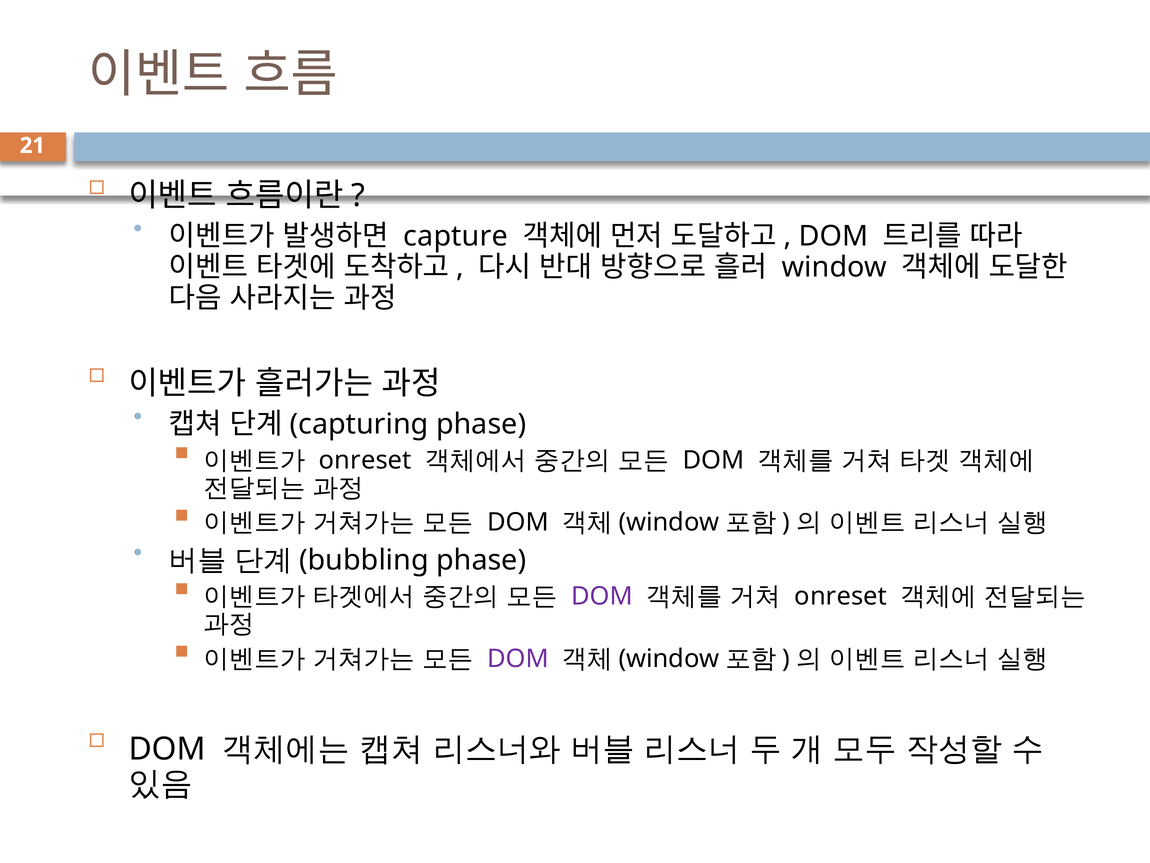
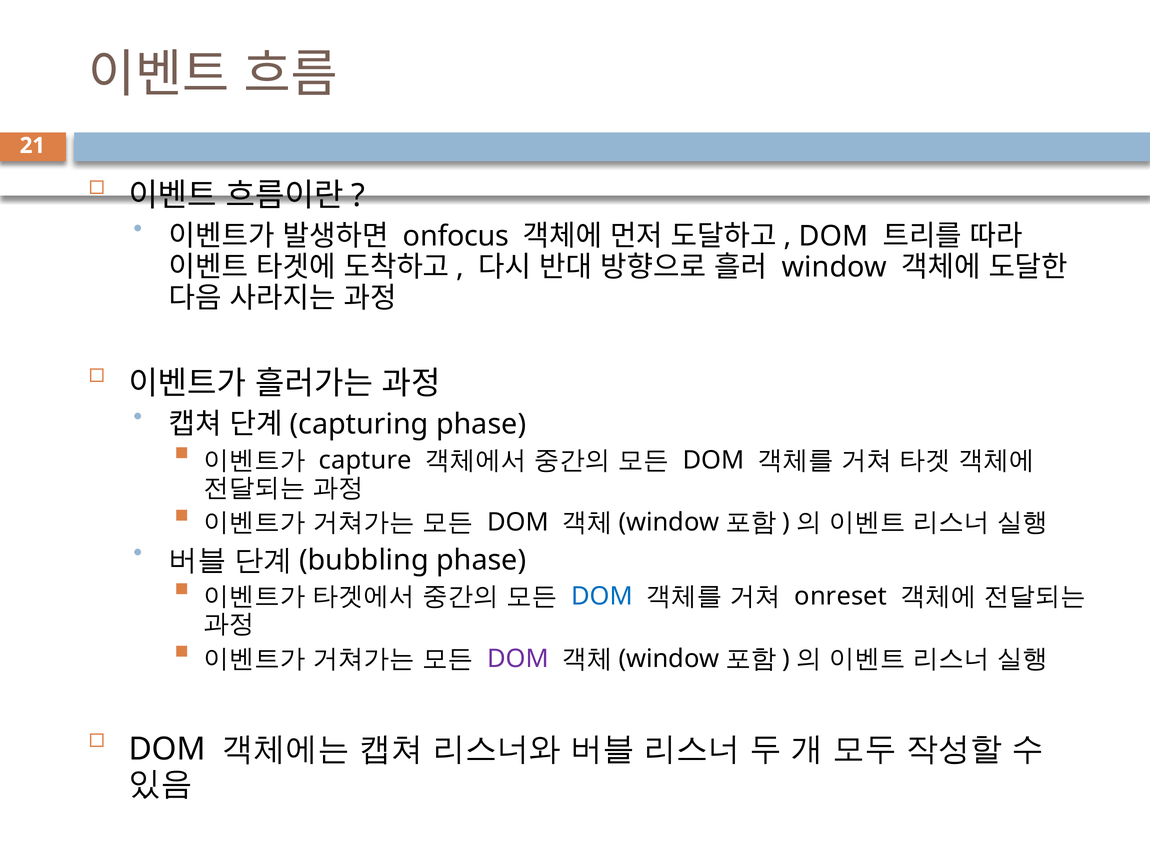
capture: capture -> onfocus
onreset at (365, 460): onreset -> capture
DOM at (602, 596) colour: purple -> blue
